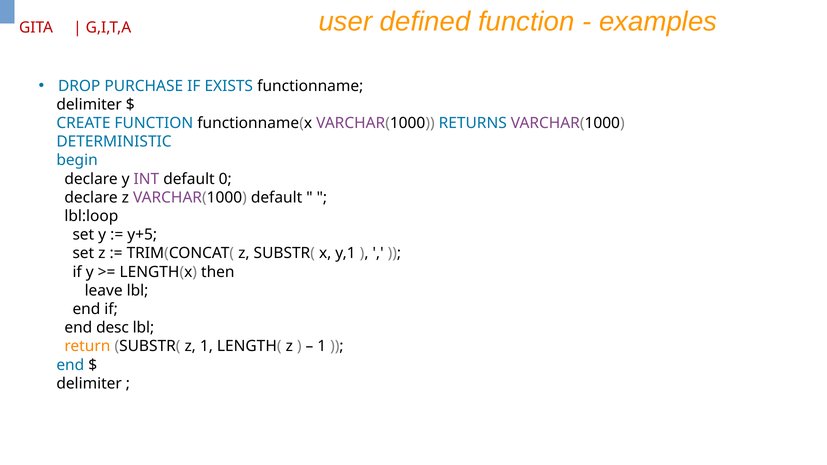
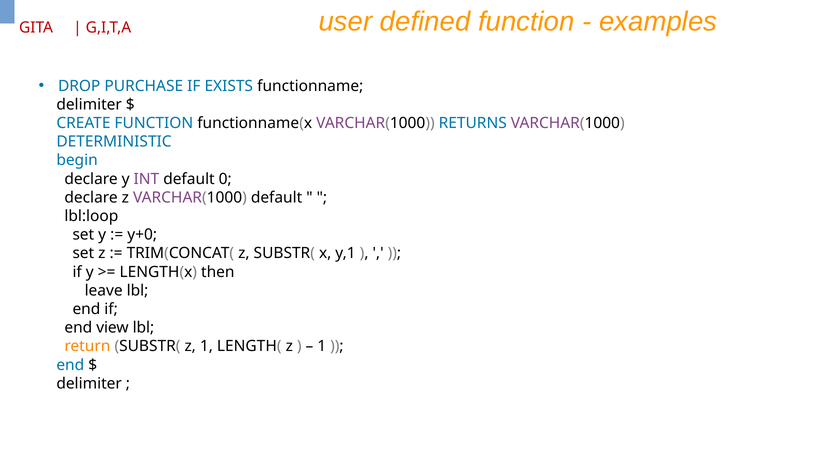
y+5: y+5 -> y+0
desc: desc -> view
